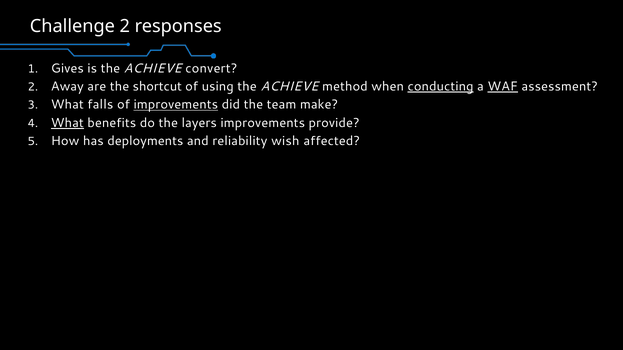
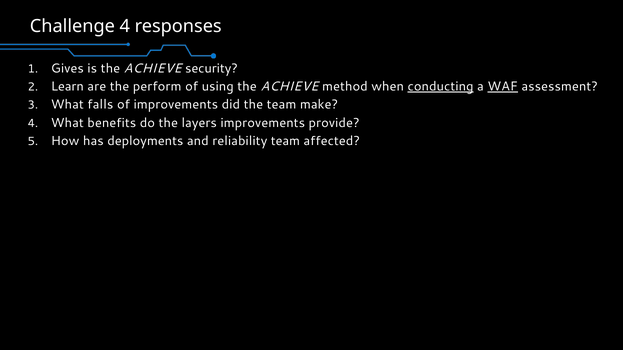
Challenge 2: 2 -> 4
convert: convert -> security
Away: Away -> Learn
shortcut: shortcut -> perform
improvements at (176, 105) underline: present -> none
What at (67, 123) underline: present -> none
reliability wish: wish -> team
